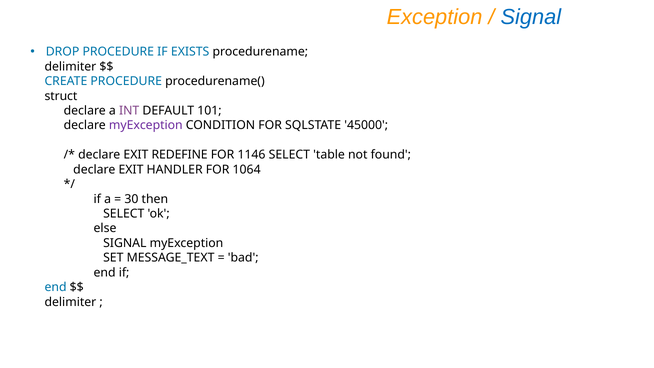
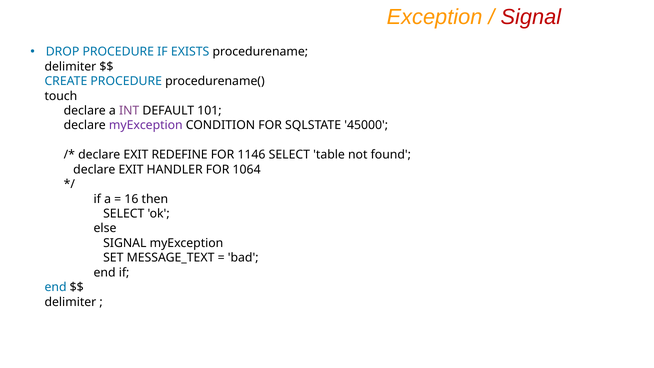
Signal at (531, 17) colour: blue -> red
struct: struct -> touch
30: 30 -> 16
